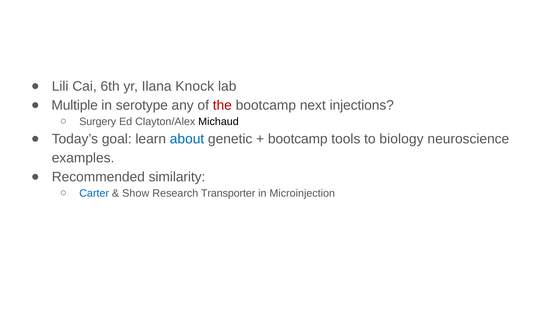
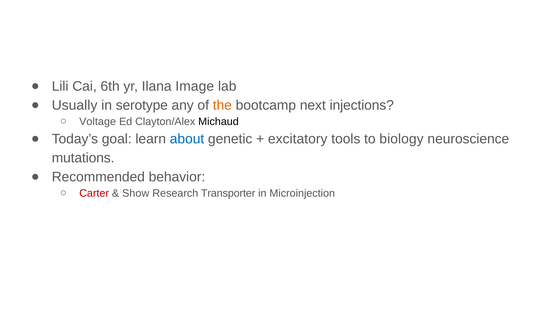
Knock: Knock -> Image
Multiple: Multiple -> Usually
the colour: red -> orange
Surgery: Surgery -> Voltage
bootcamp at (298, 139): bootcamp -> excitatory
examples: examples -> mutations
similarity: similarity -> behavior
Carter colour: blue -> red
